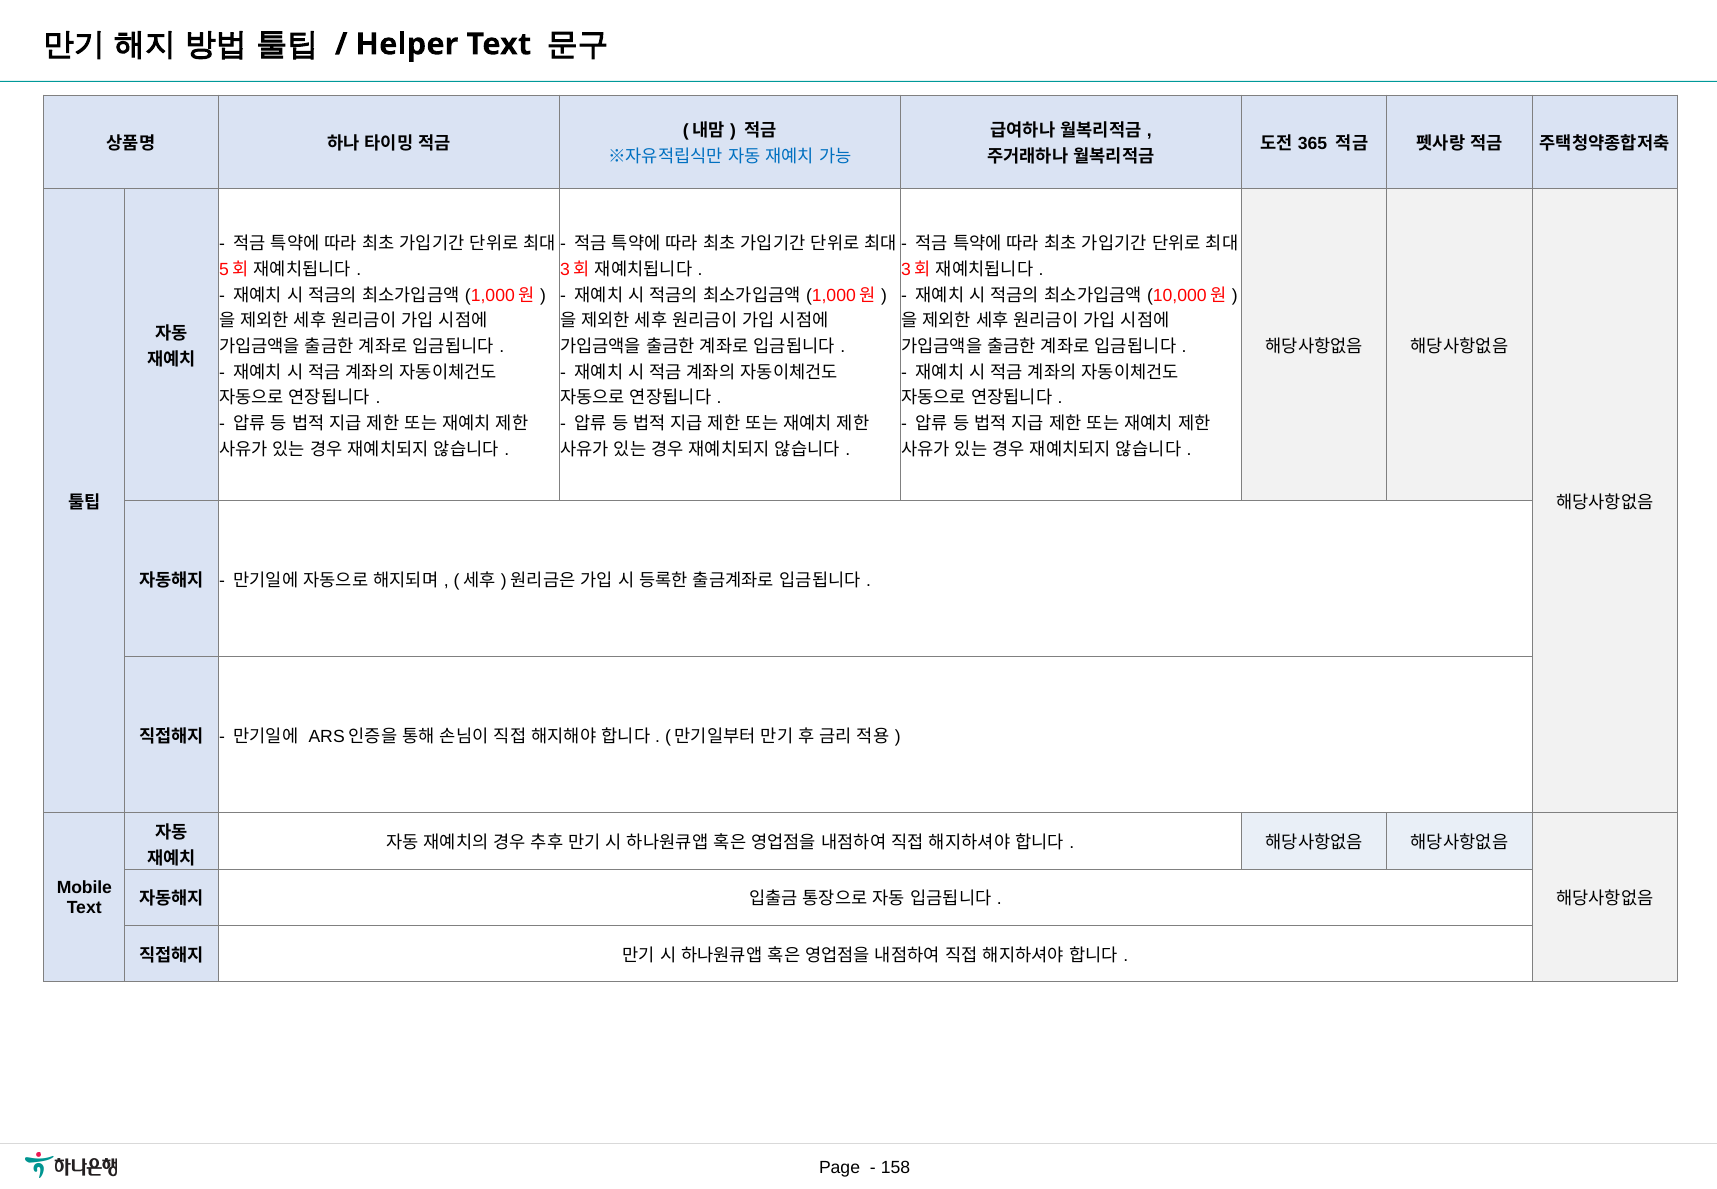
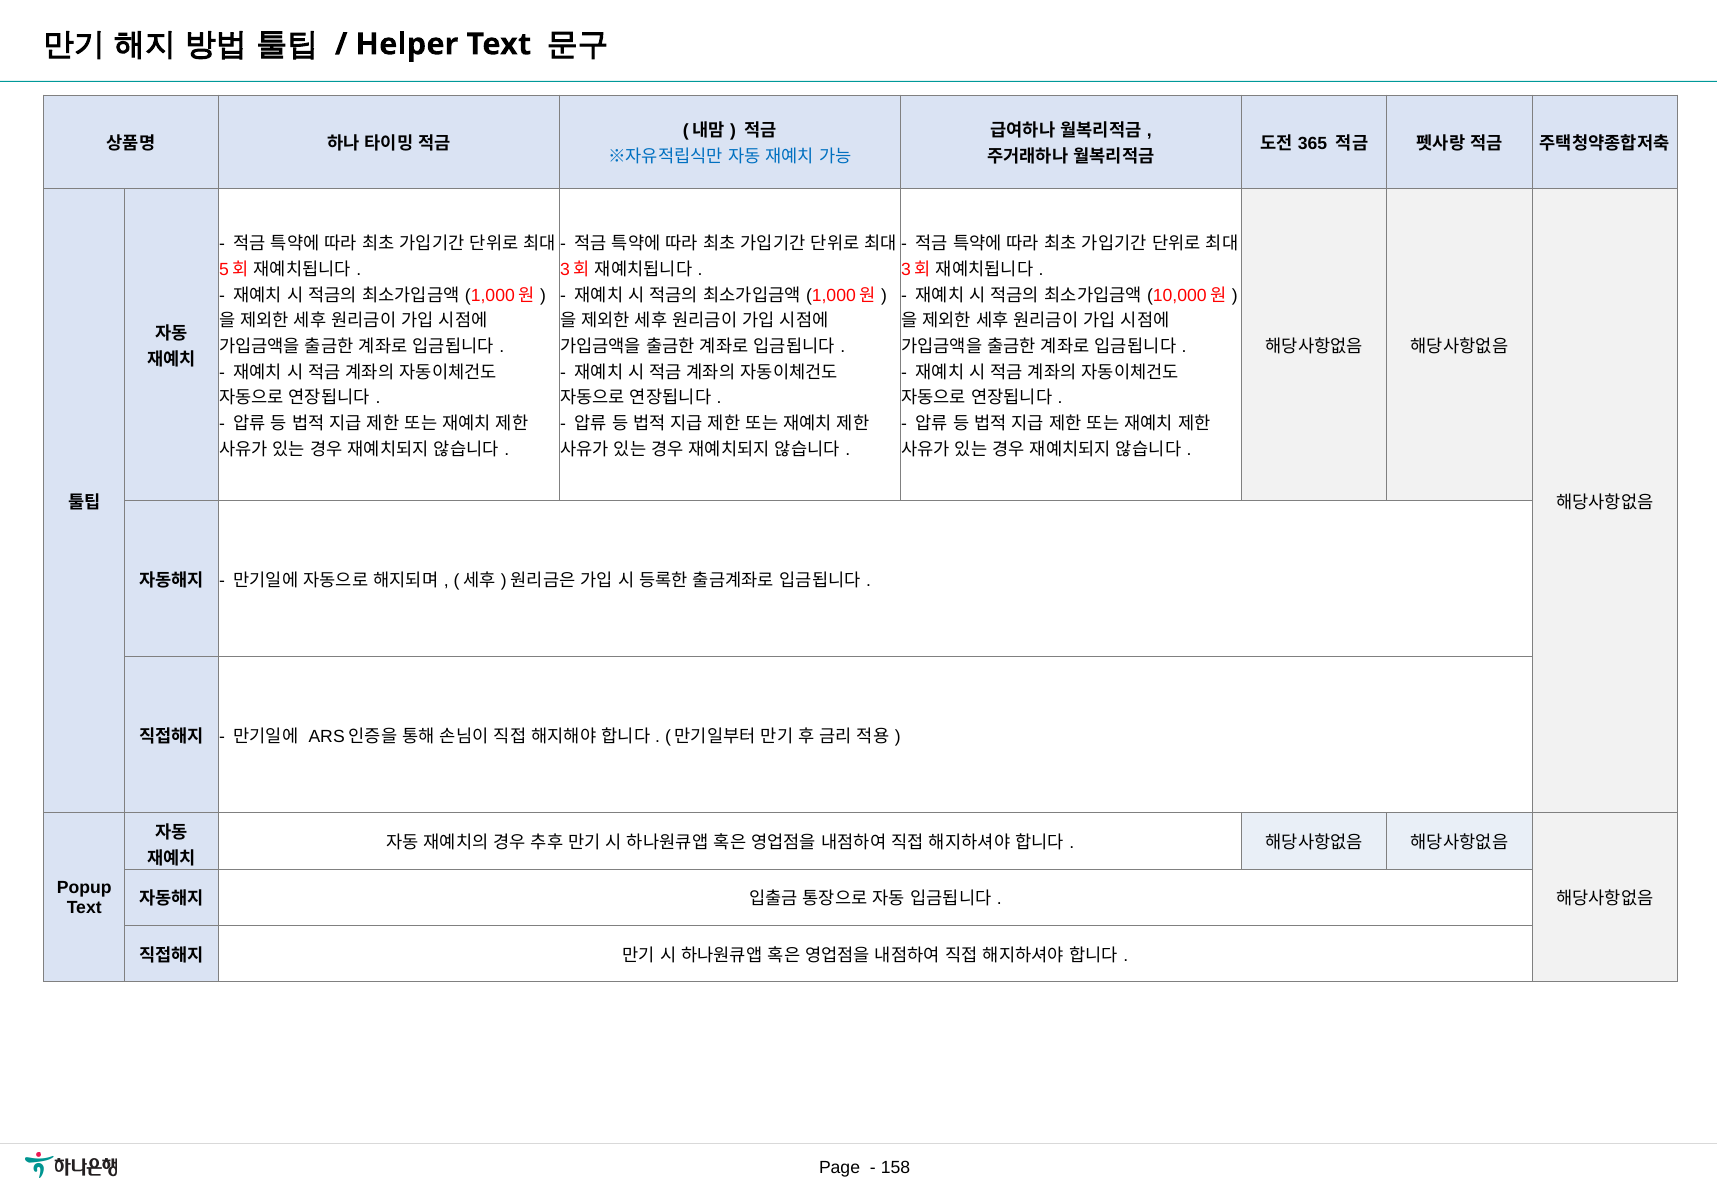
Mobile: Mobile -> Popup
